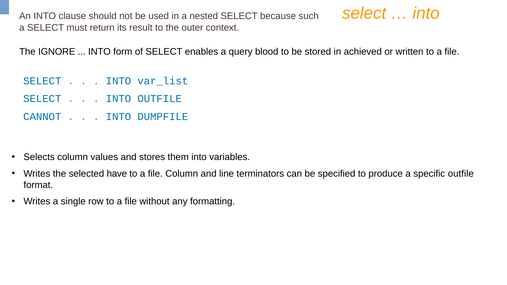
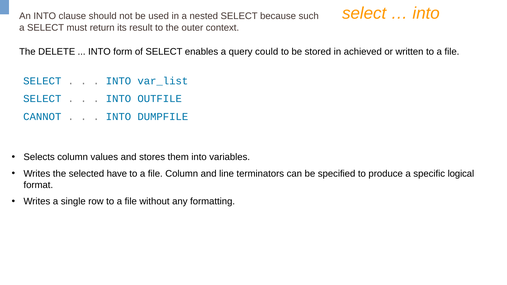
IGNORE: IGNORE -> DELETE
blood: blood -> could
specific outfile: outfile -> logical
